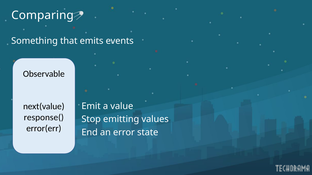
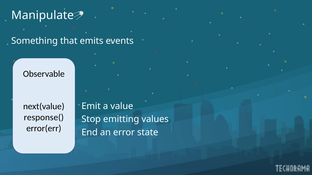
Comparing: Comparing -> Manipulate
